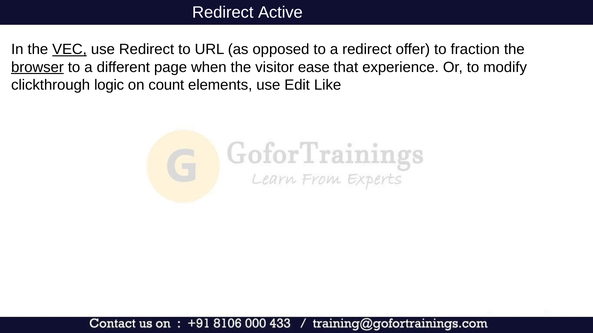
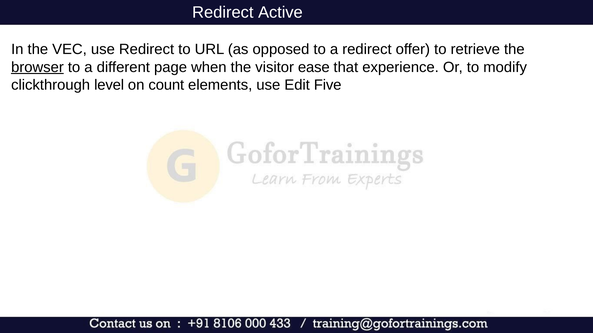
VEC underline: present -> none
fraction: fraction -> retrieve
logic: logic -> level
Like: Like -> Five
